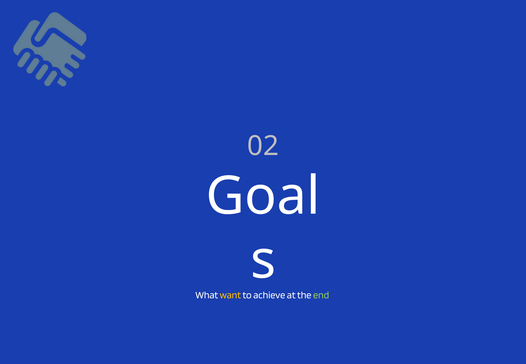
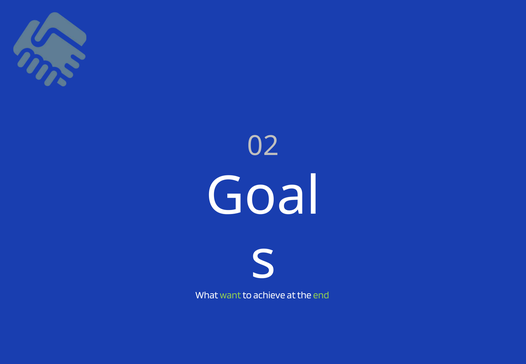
want colour: yellow -> light green
